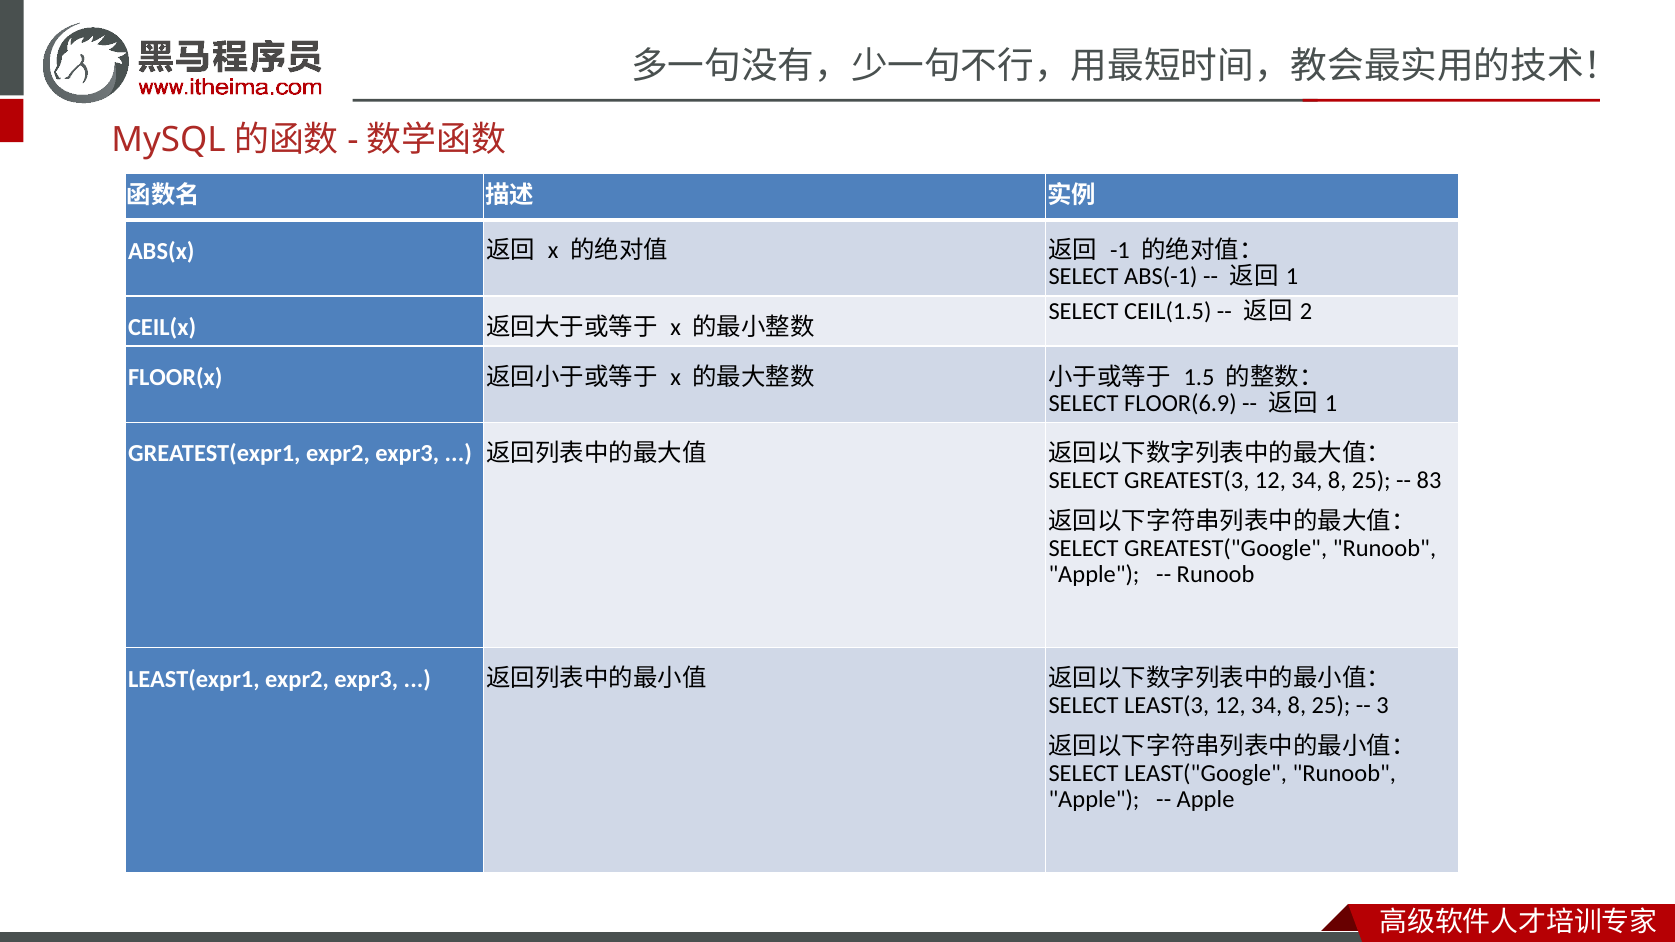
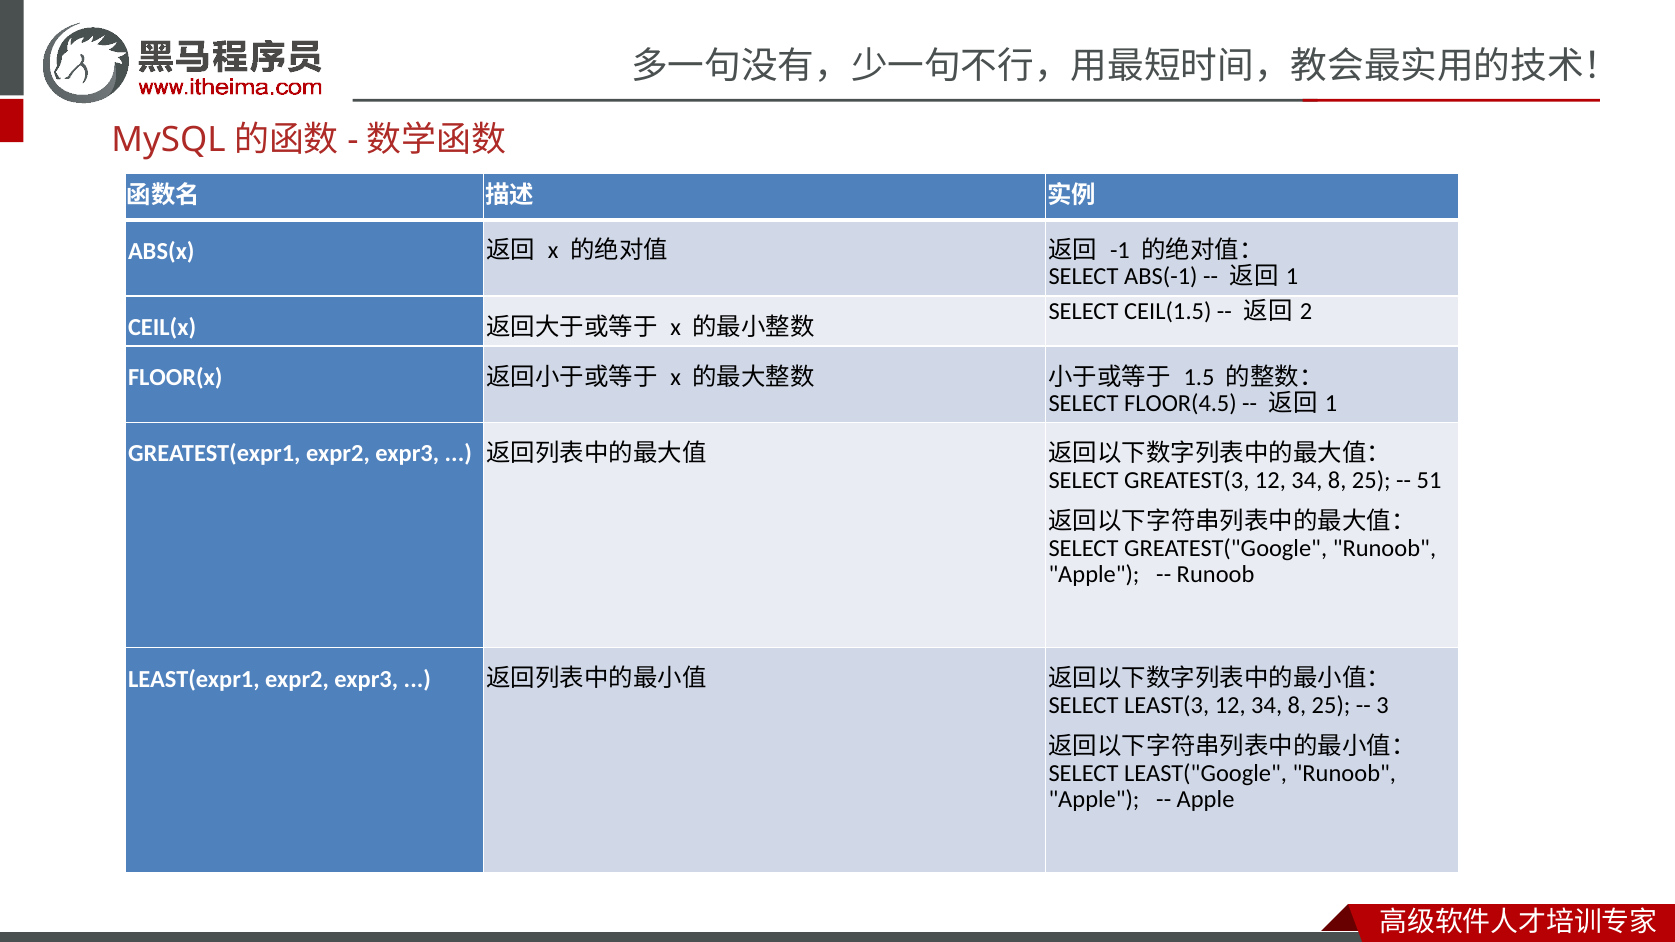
FLOOR(6.9: FLOOR(6.9 -> FLOOR(4.5
83: 83 -> 51
